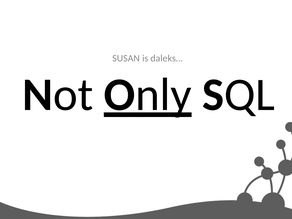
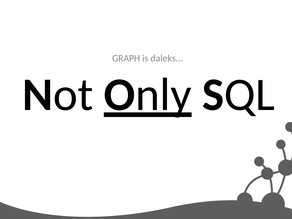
SUSAN: SUSAN -> GRAPH
